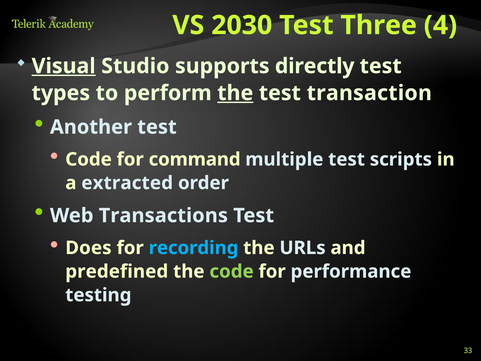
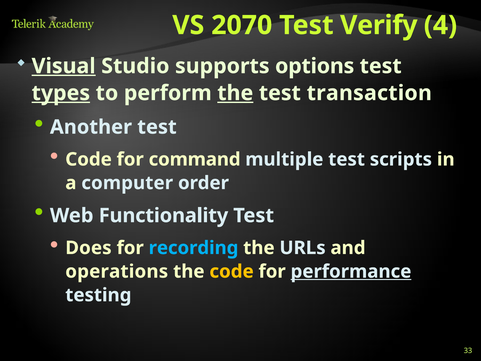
2030: 2030 -> 2070
Three: Three -> Verify
directly: directly -> options
types underline: none -> present
extracted: extracted -> computer
Transactions: Transactions -> Functionality
predefined: predefined -> operations
code at (232, 271) colour: light green -> yellow
performance underline: none -> present
